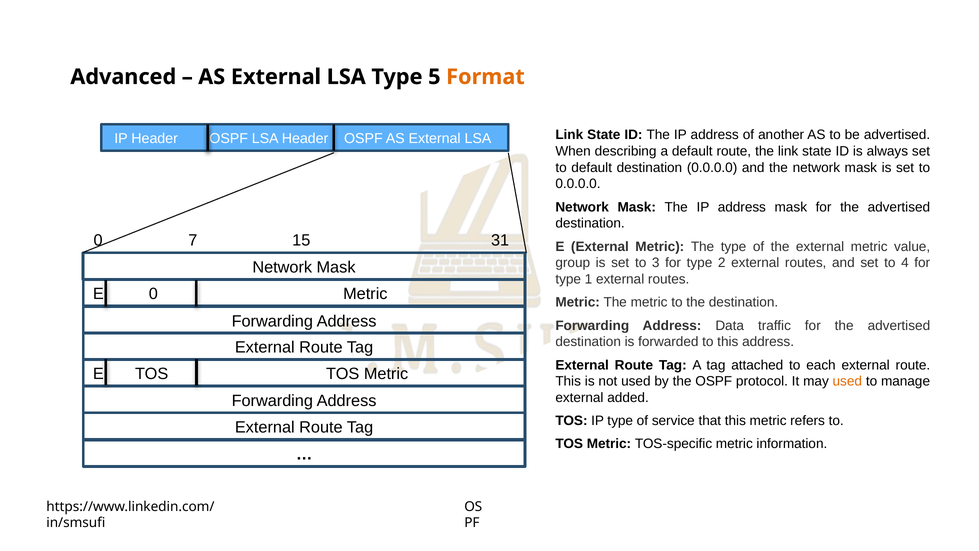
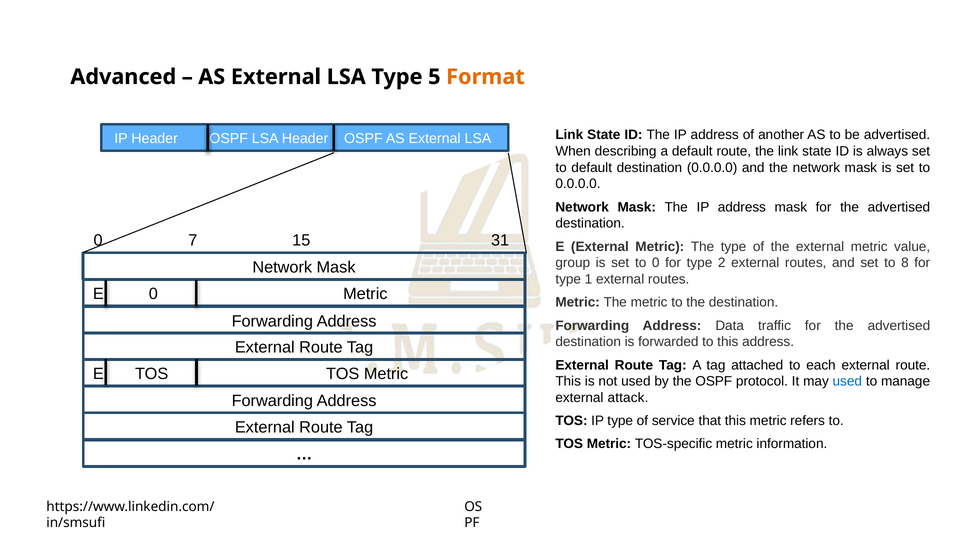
to 3: 3 -> 0
4: 4 -> 8
used at (847, 381) colour: orange -> blue
added: added -> attack
